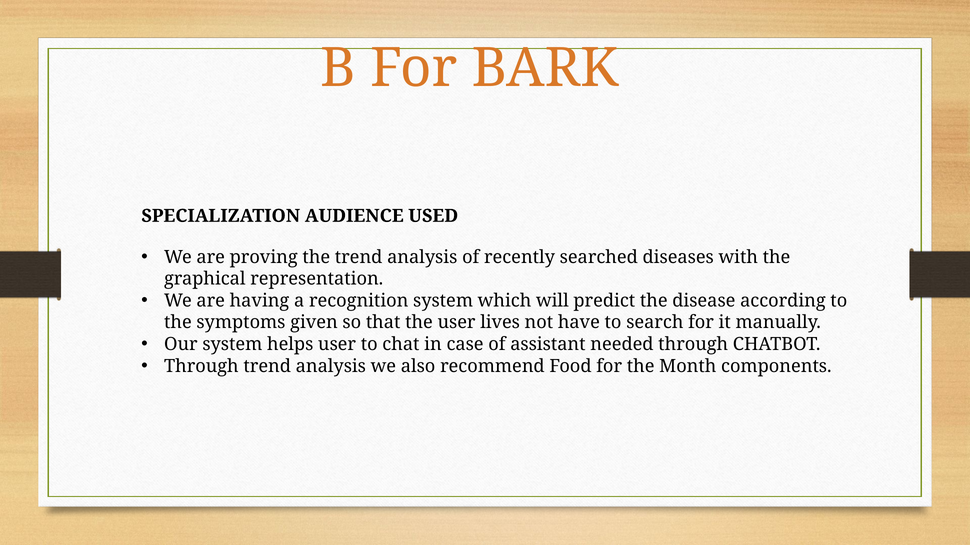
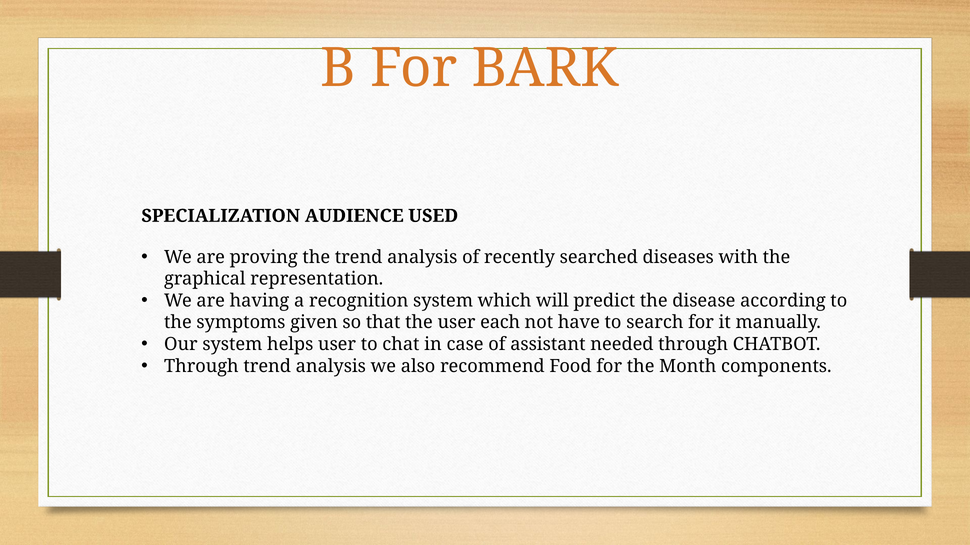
lives: lives -> each
